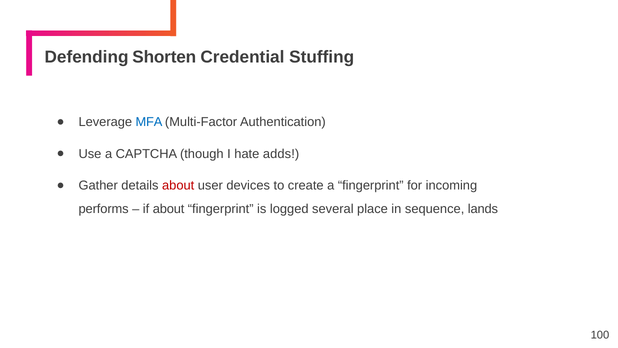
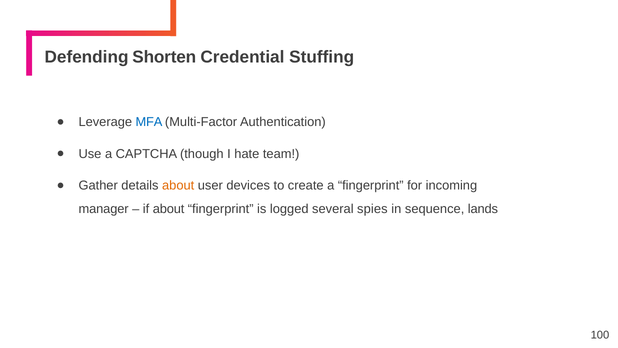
adds: adds -> team
about at (178, 185) colour: red -> orange
performs: performs -> manager
place: place -> spies
